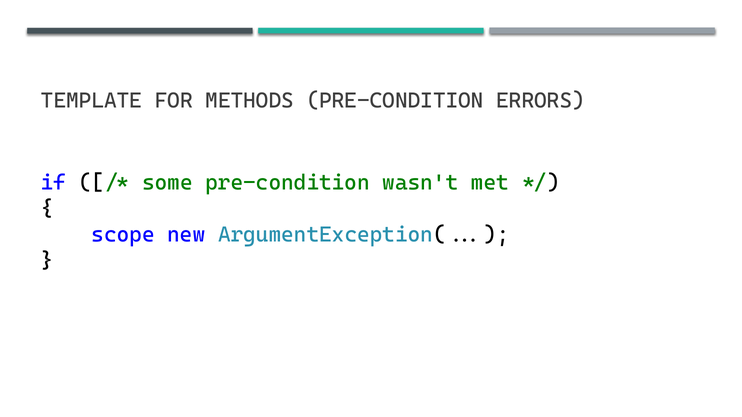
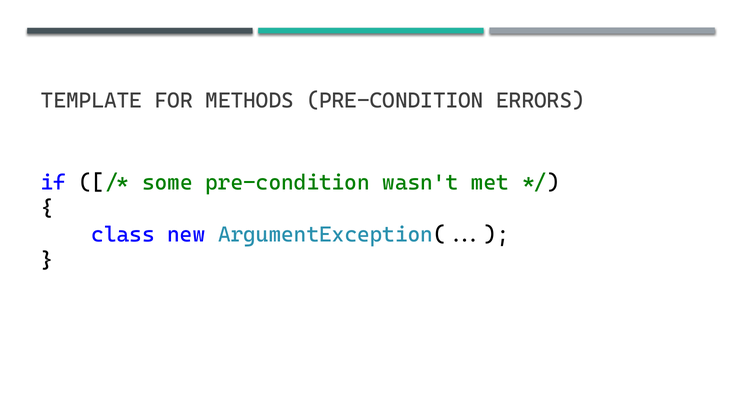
scope: scope -> class
